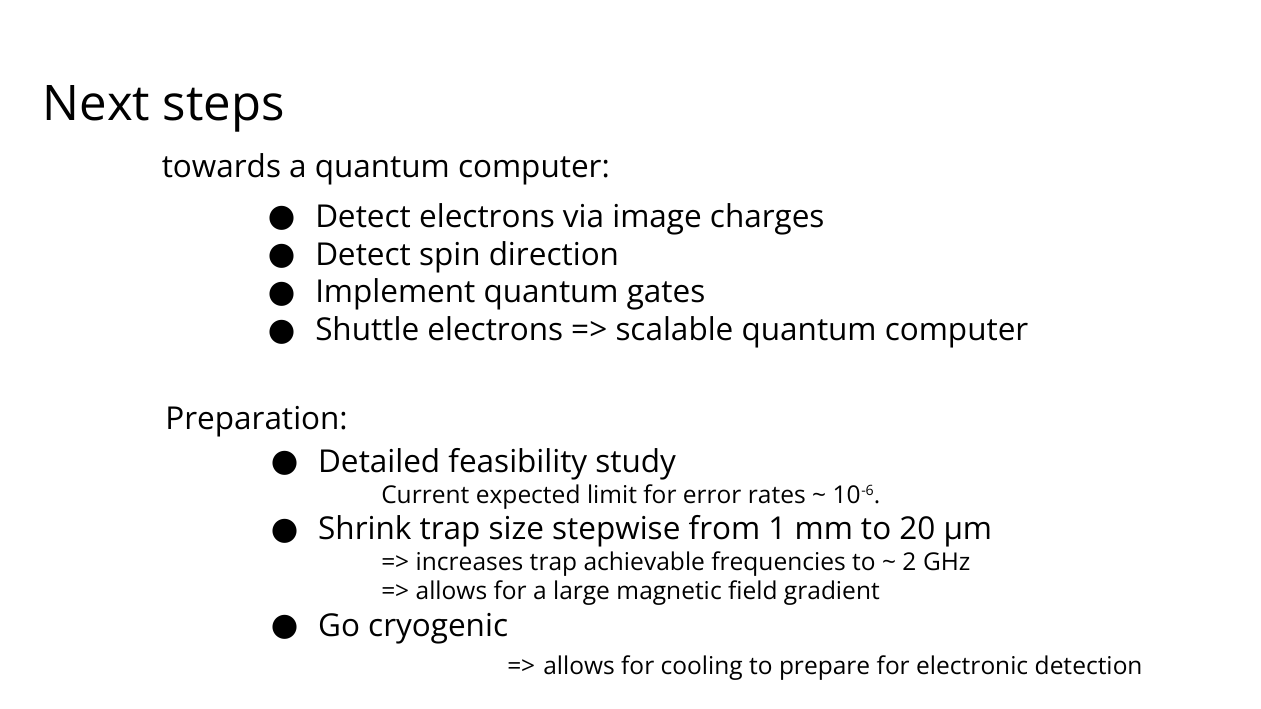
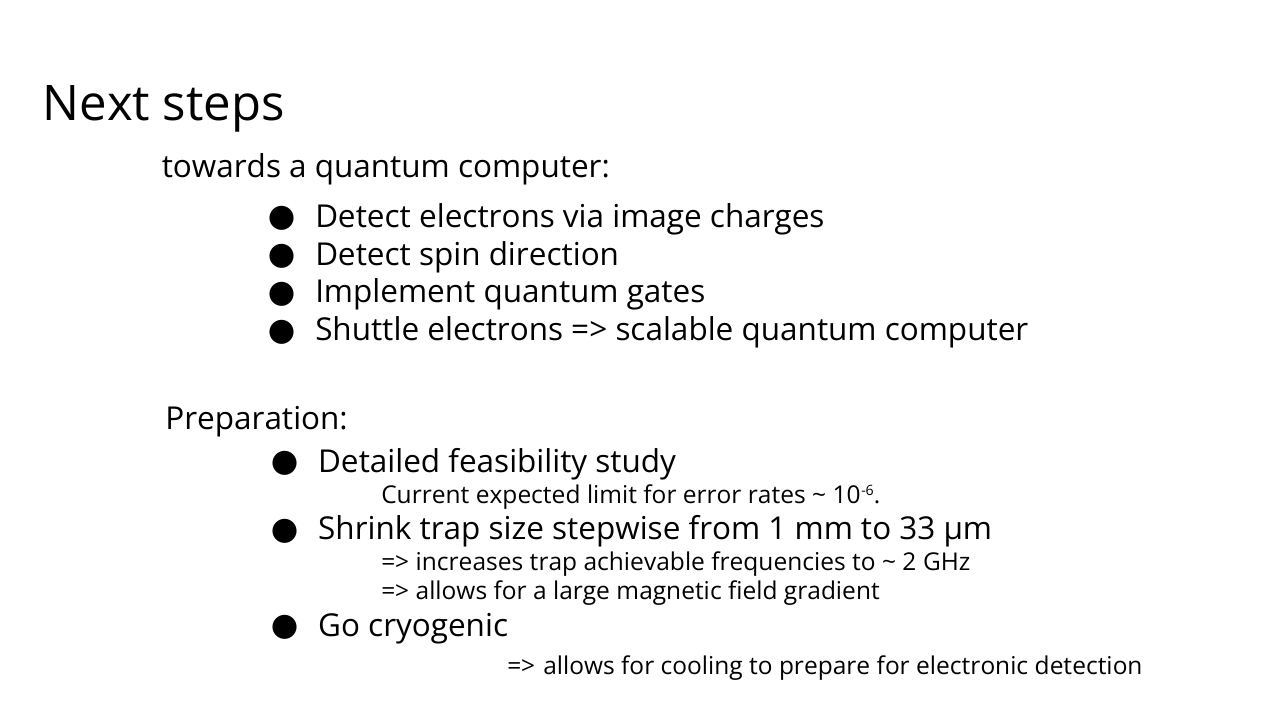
20: 20 -> 33
